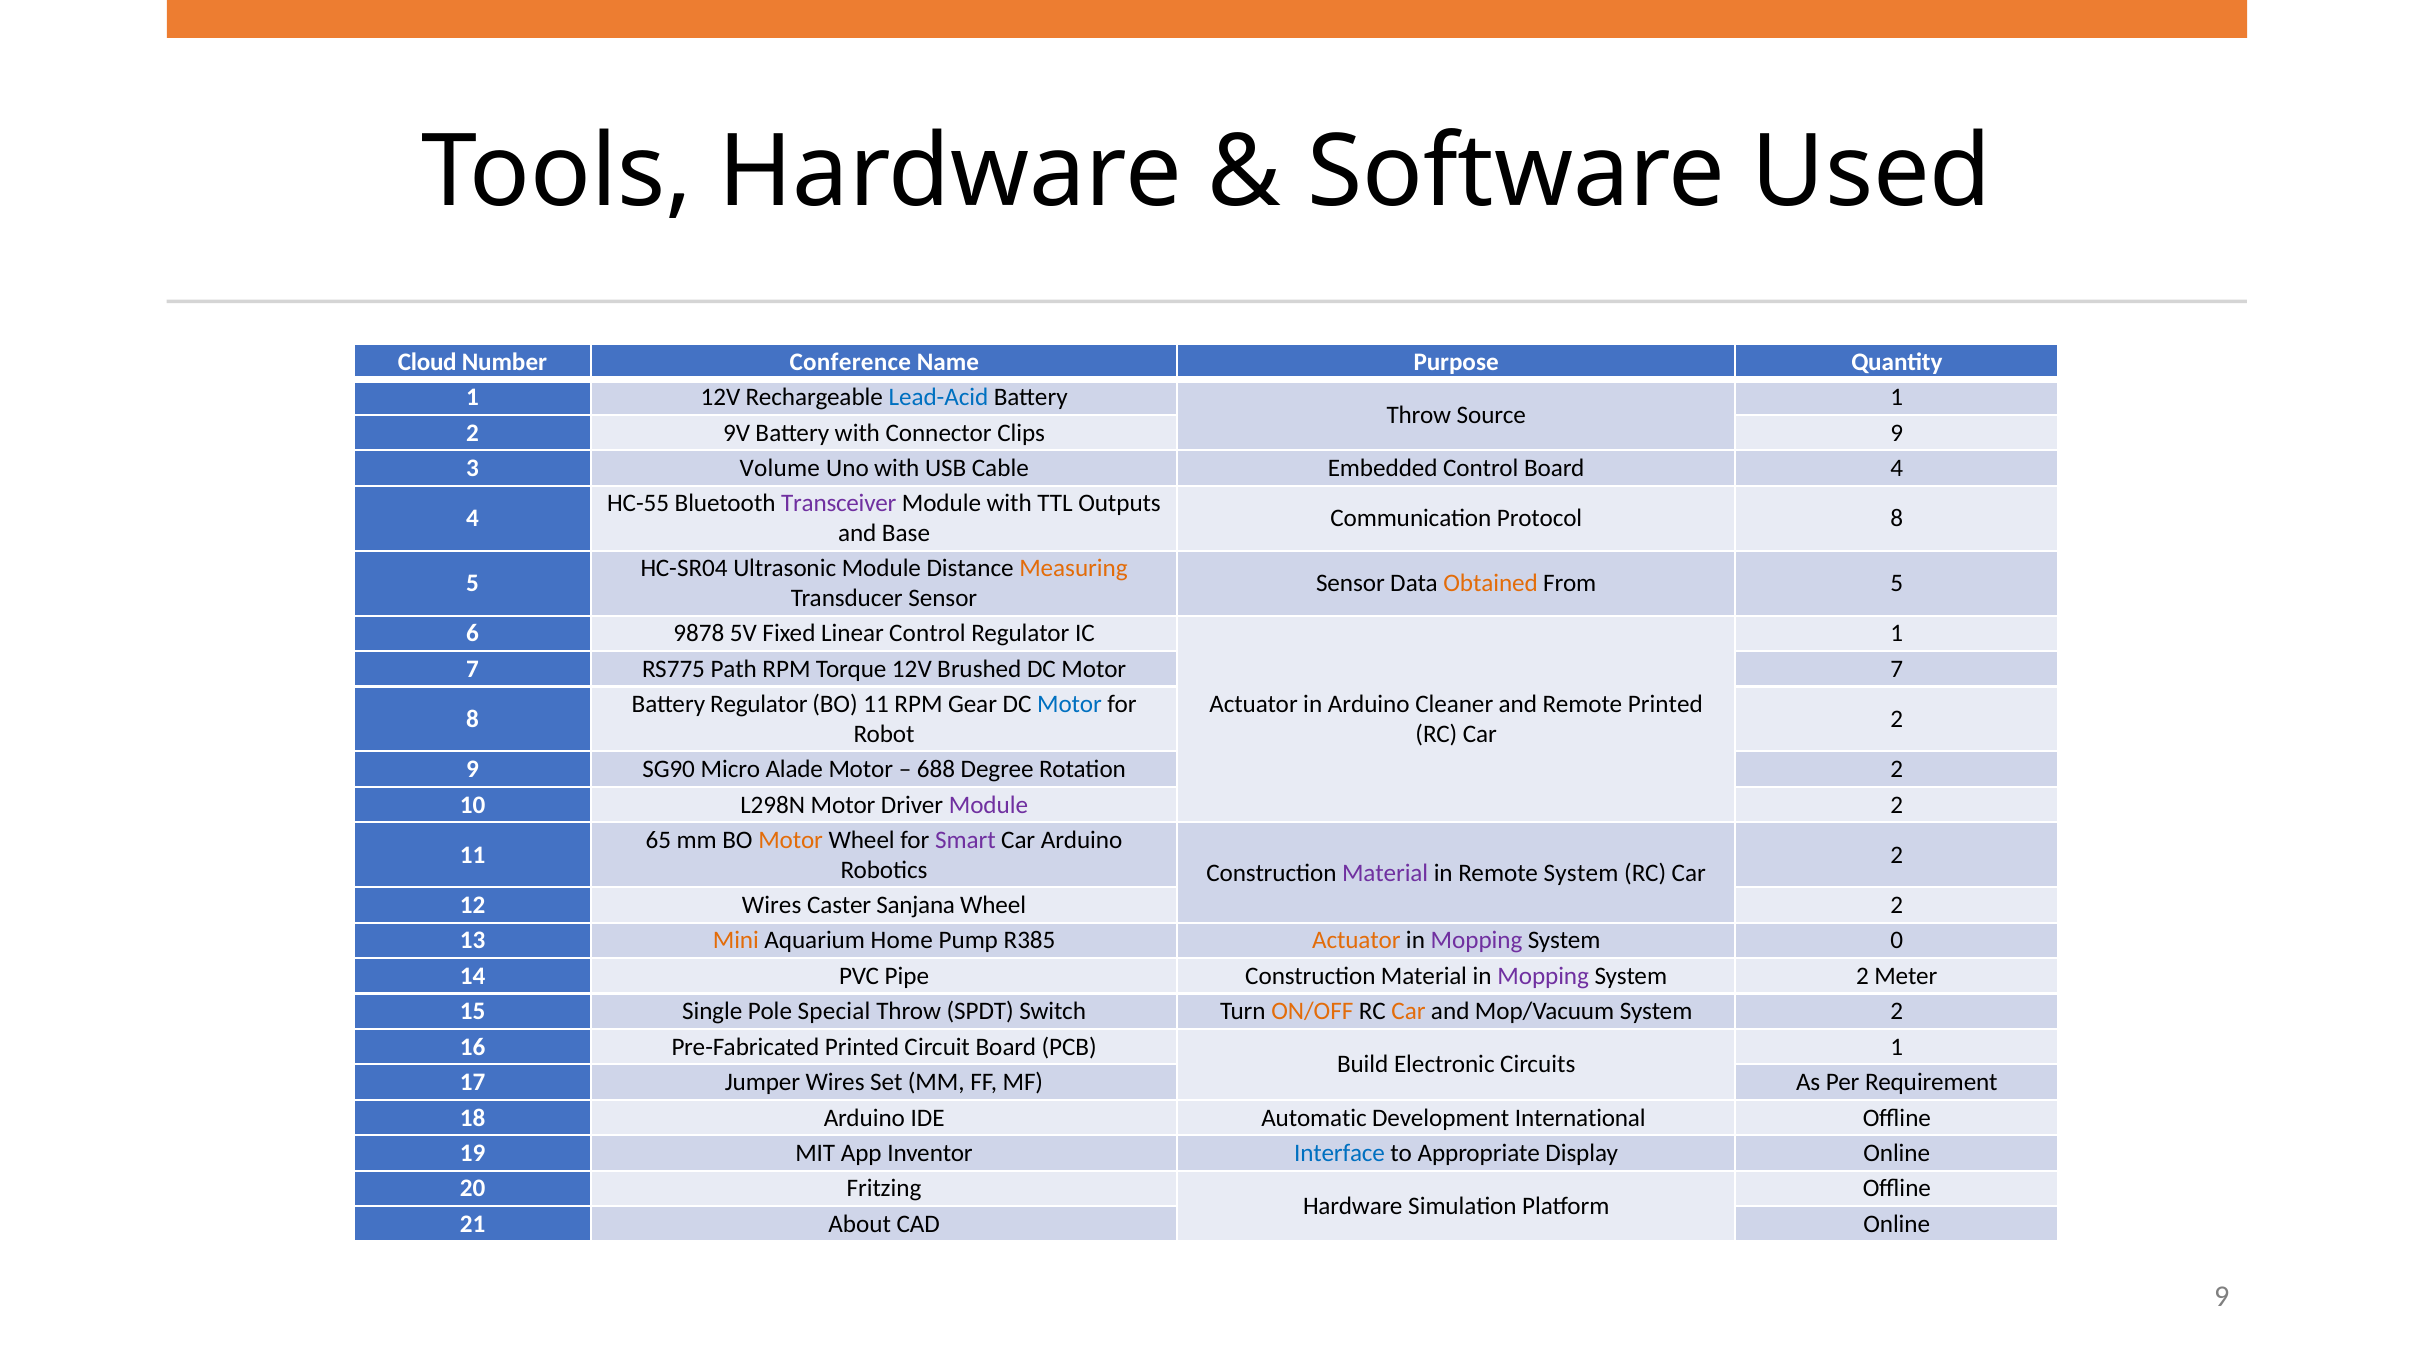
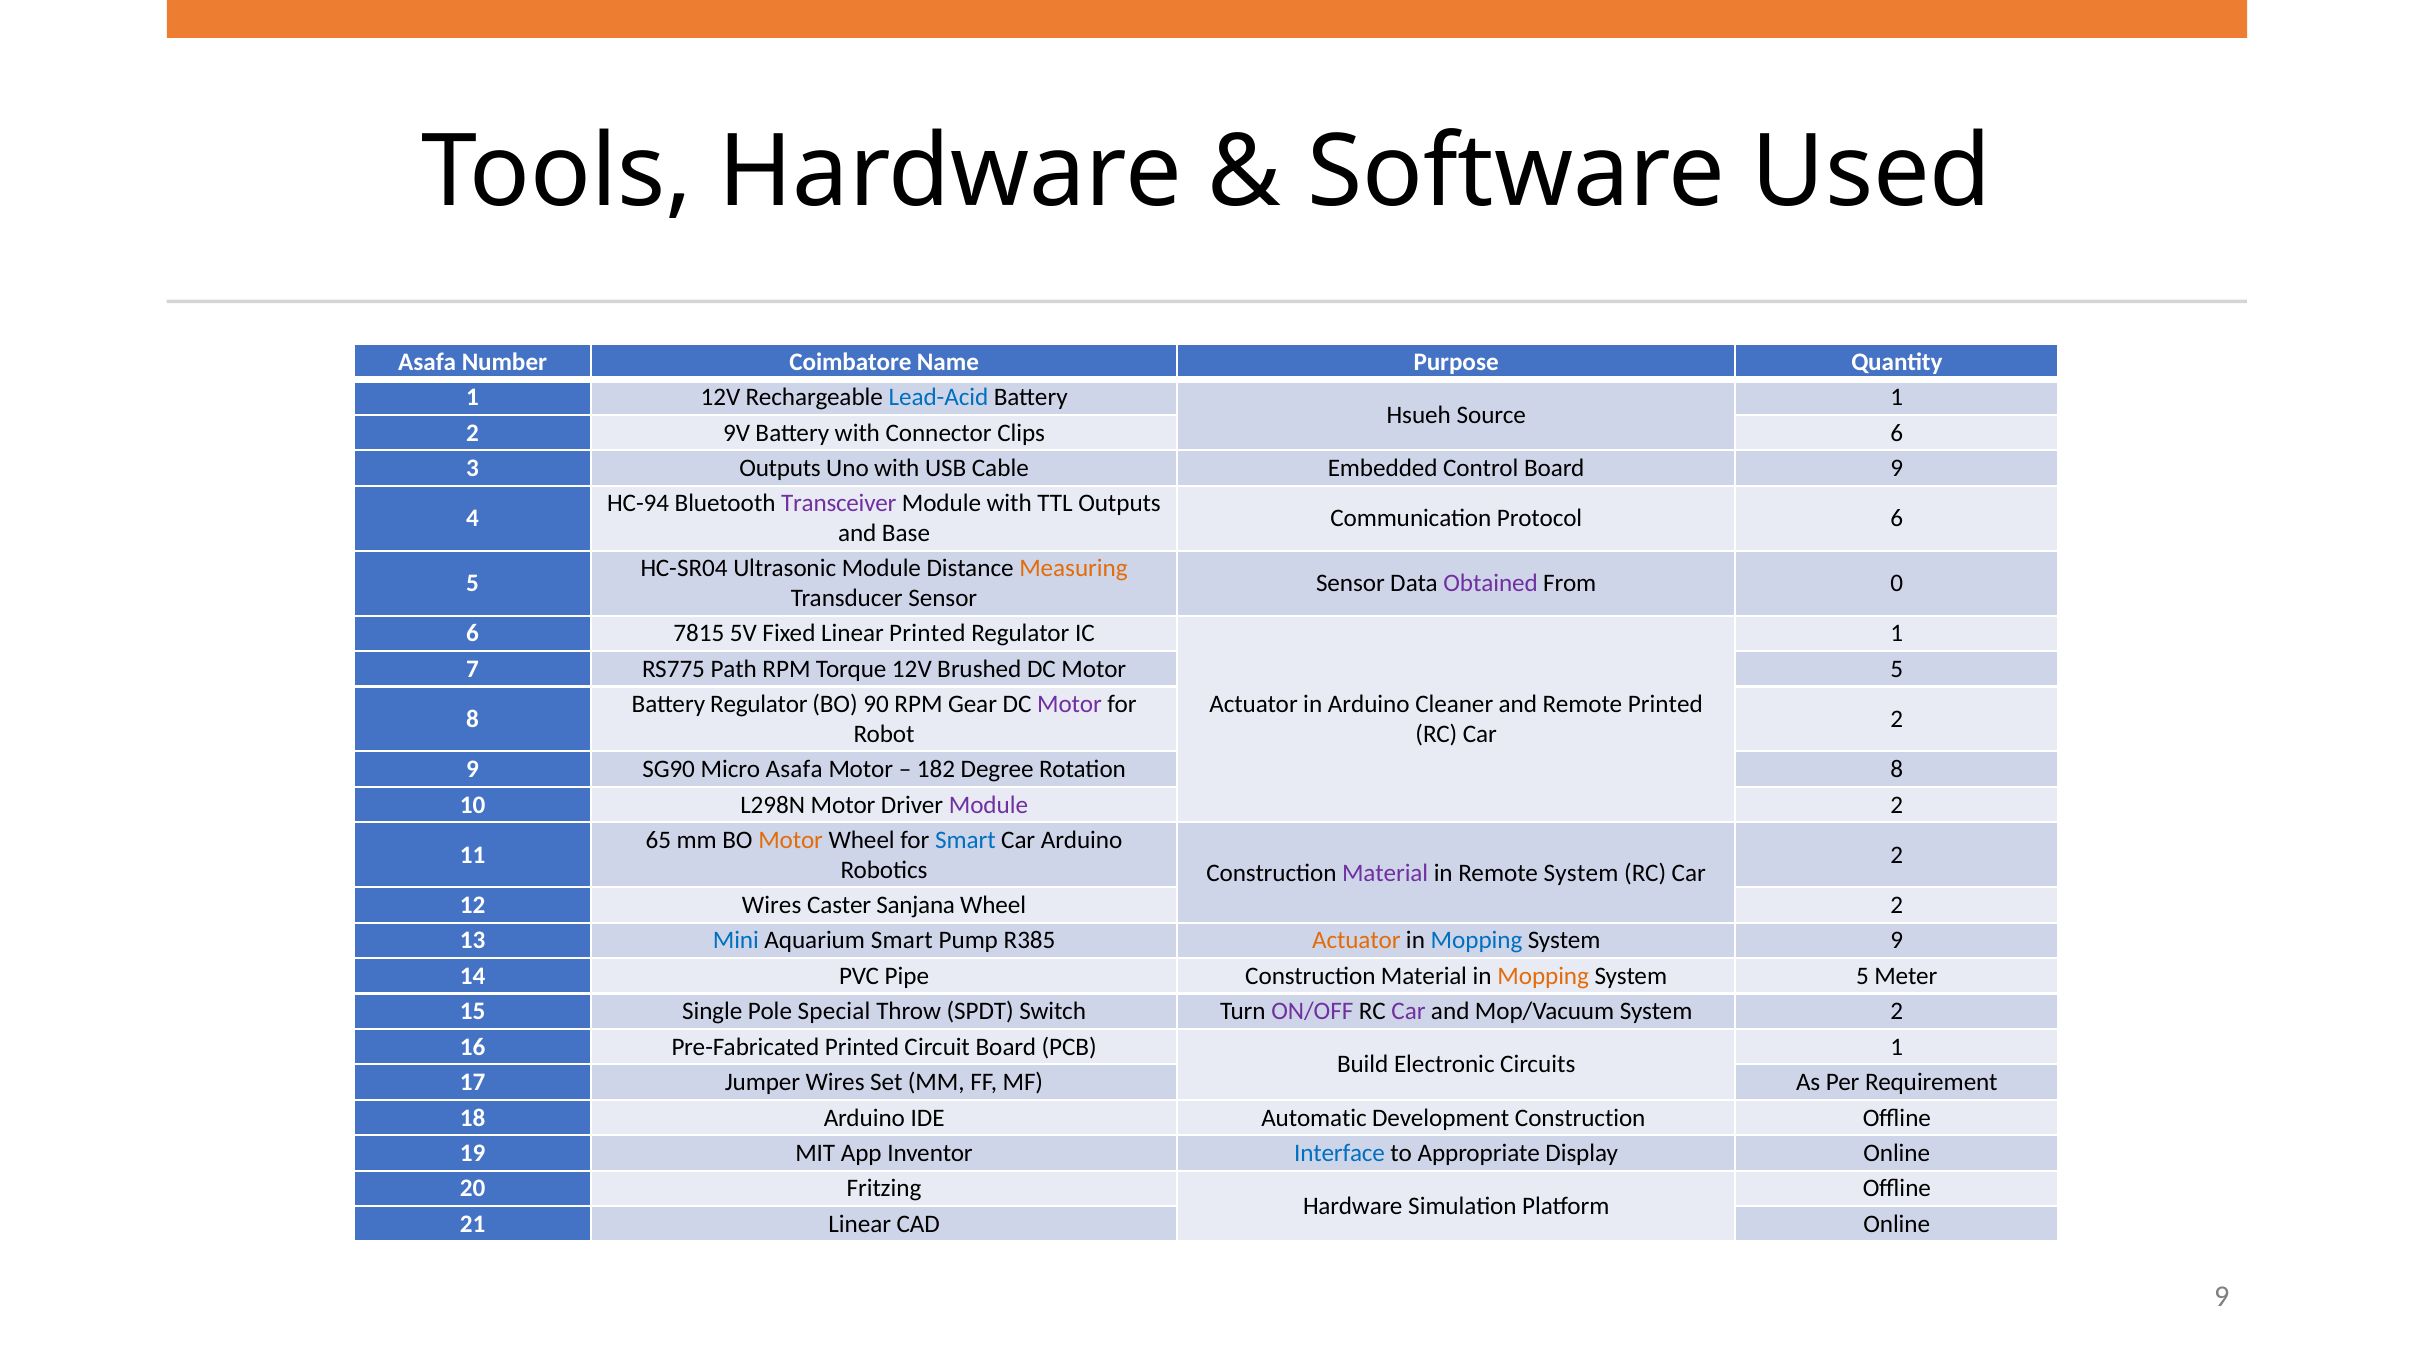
Cloud at (427, 362): Cloud -> Asafa
Conference: Conference -> Coimbatore
Throw at (1419, 415): Throw -> Hsueh
9 at (1897, 433): 9 -> 6
Volume at (780, 468): Volume -> Outputs
Board 4: 4 -> 9
HC-55: HC-55 -> HC-94
8 at (1897, 518): 8 -> 6
Obtained colour: orange -> purple
5 at (1897, 583): 5 -> 0
9878: 9878 -> 7815
Linear Control: Control -> Printed
Motor 7: 7 -> 5
BO 11: 11 -> 90
Motor at (1070, 704) colour: blue -> purple
Micro Alade: Alade -> Asafa
688: 688 -> 182
2 at (1897, 769): 2 -> 8
Smart at (965, 840) colour: purple -> blue
Mini colour: orange -> blue
Aquarium Home: Home -> Smart
Mopping at (1477, 940) colour: purple -> blue
System 0: 0 -> 9
Mopping at (1543, 976) colour: purple -> orange
2 at (1863, 976): 2 -> 5
ON/OFF colour: orange -> purple
Car at (1409, 1011) colour: orange -> purple
Development International: International -> Construction
About at (860, 1224): About -> Linear
